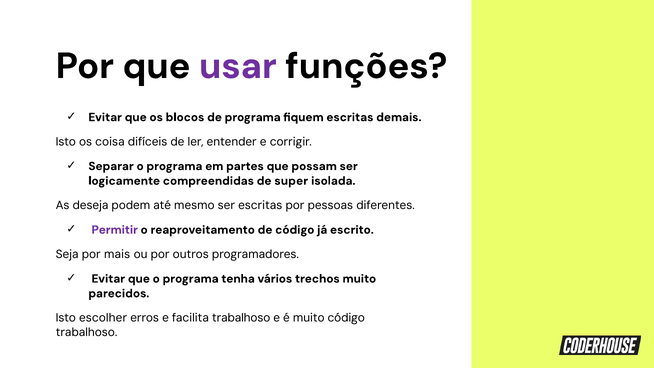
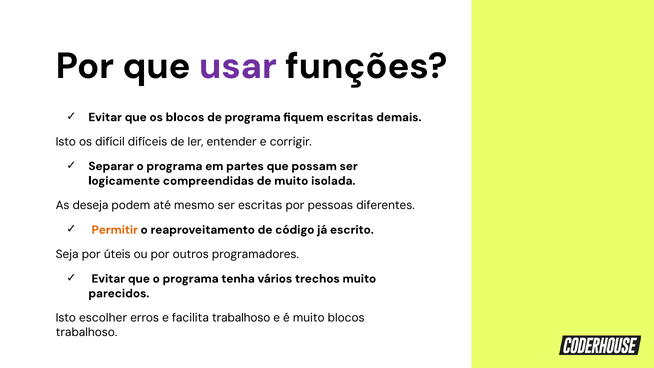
coisa: coisa -> difícil
de super: super -> muito
Permitir colour: purple -> orange
mais: mais -> úteis
muito código: código -> blocos
